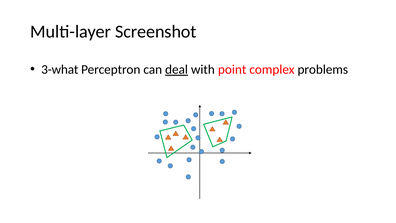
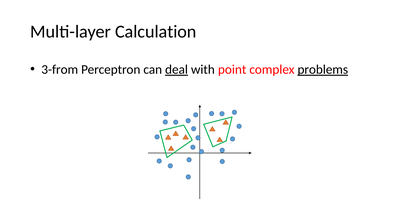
Screenshot: Screenshot -> Calculation
3-what: 3-what -> 3-from
problems underline: none -> present
